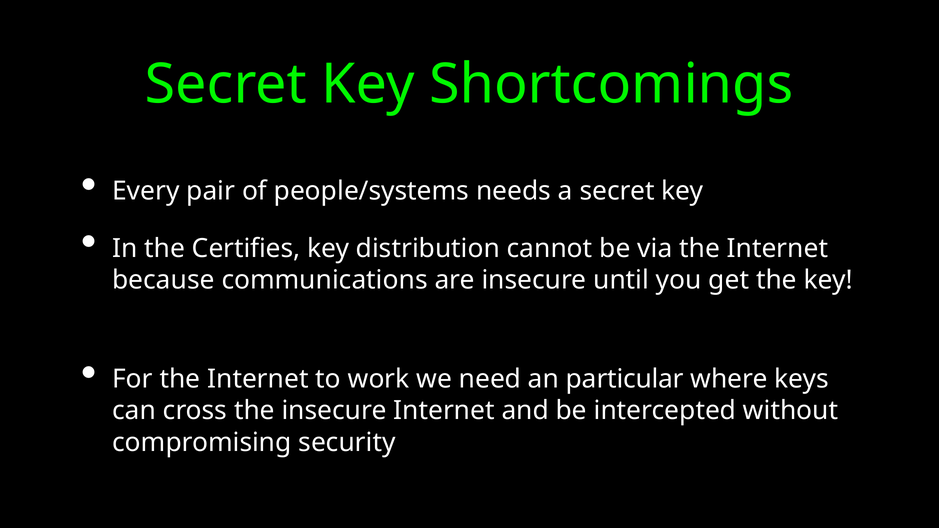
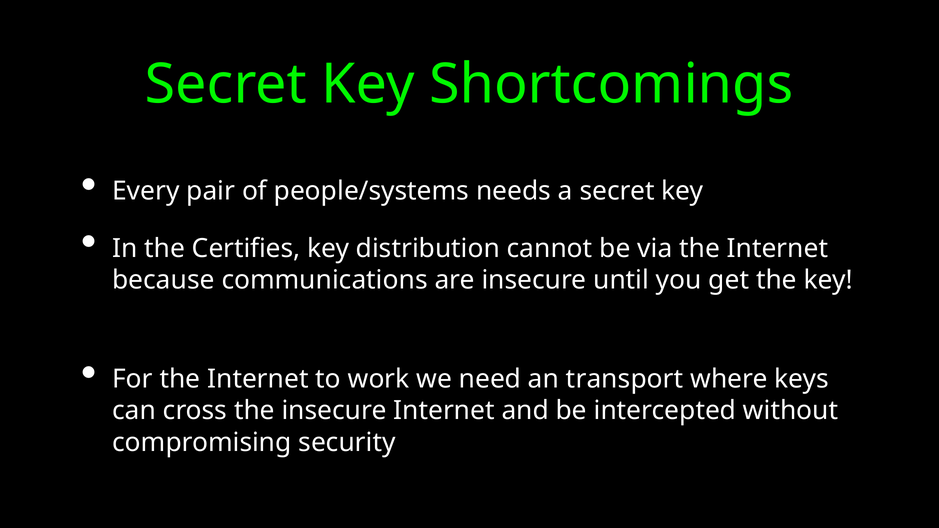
particular: particular -> transport
